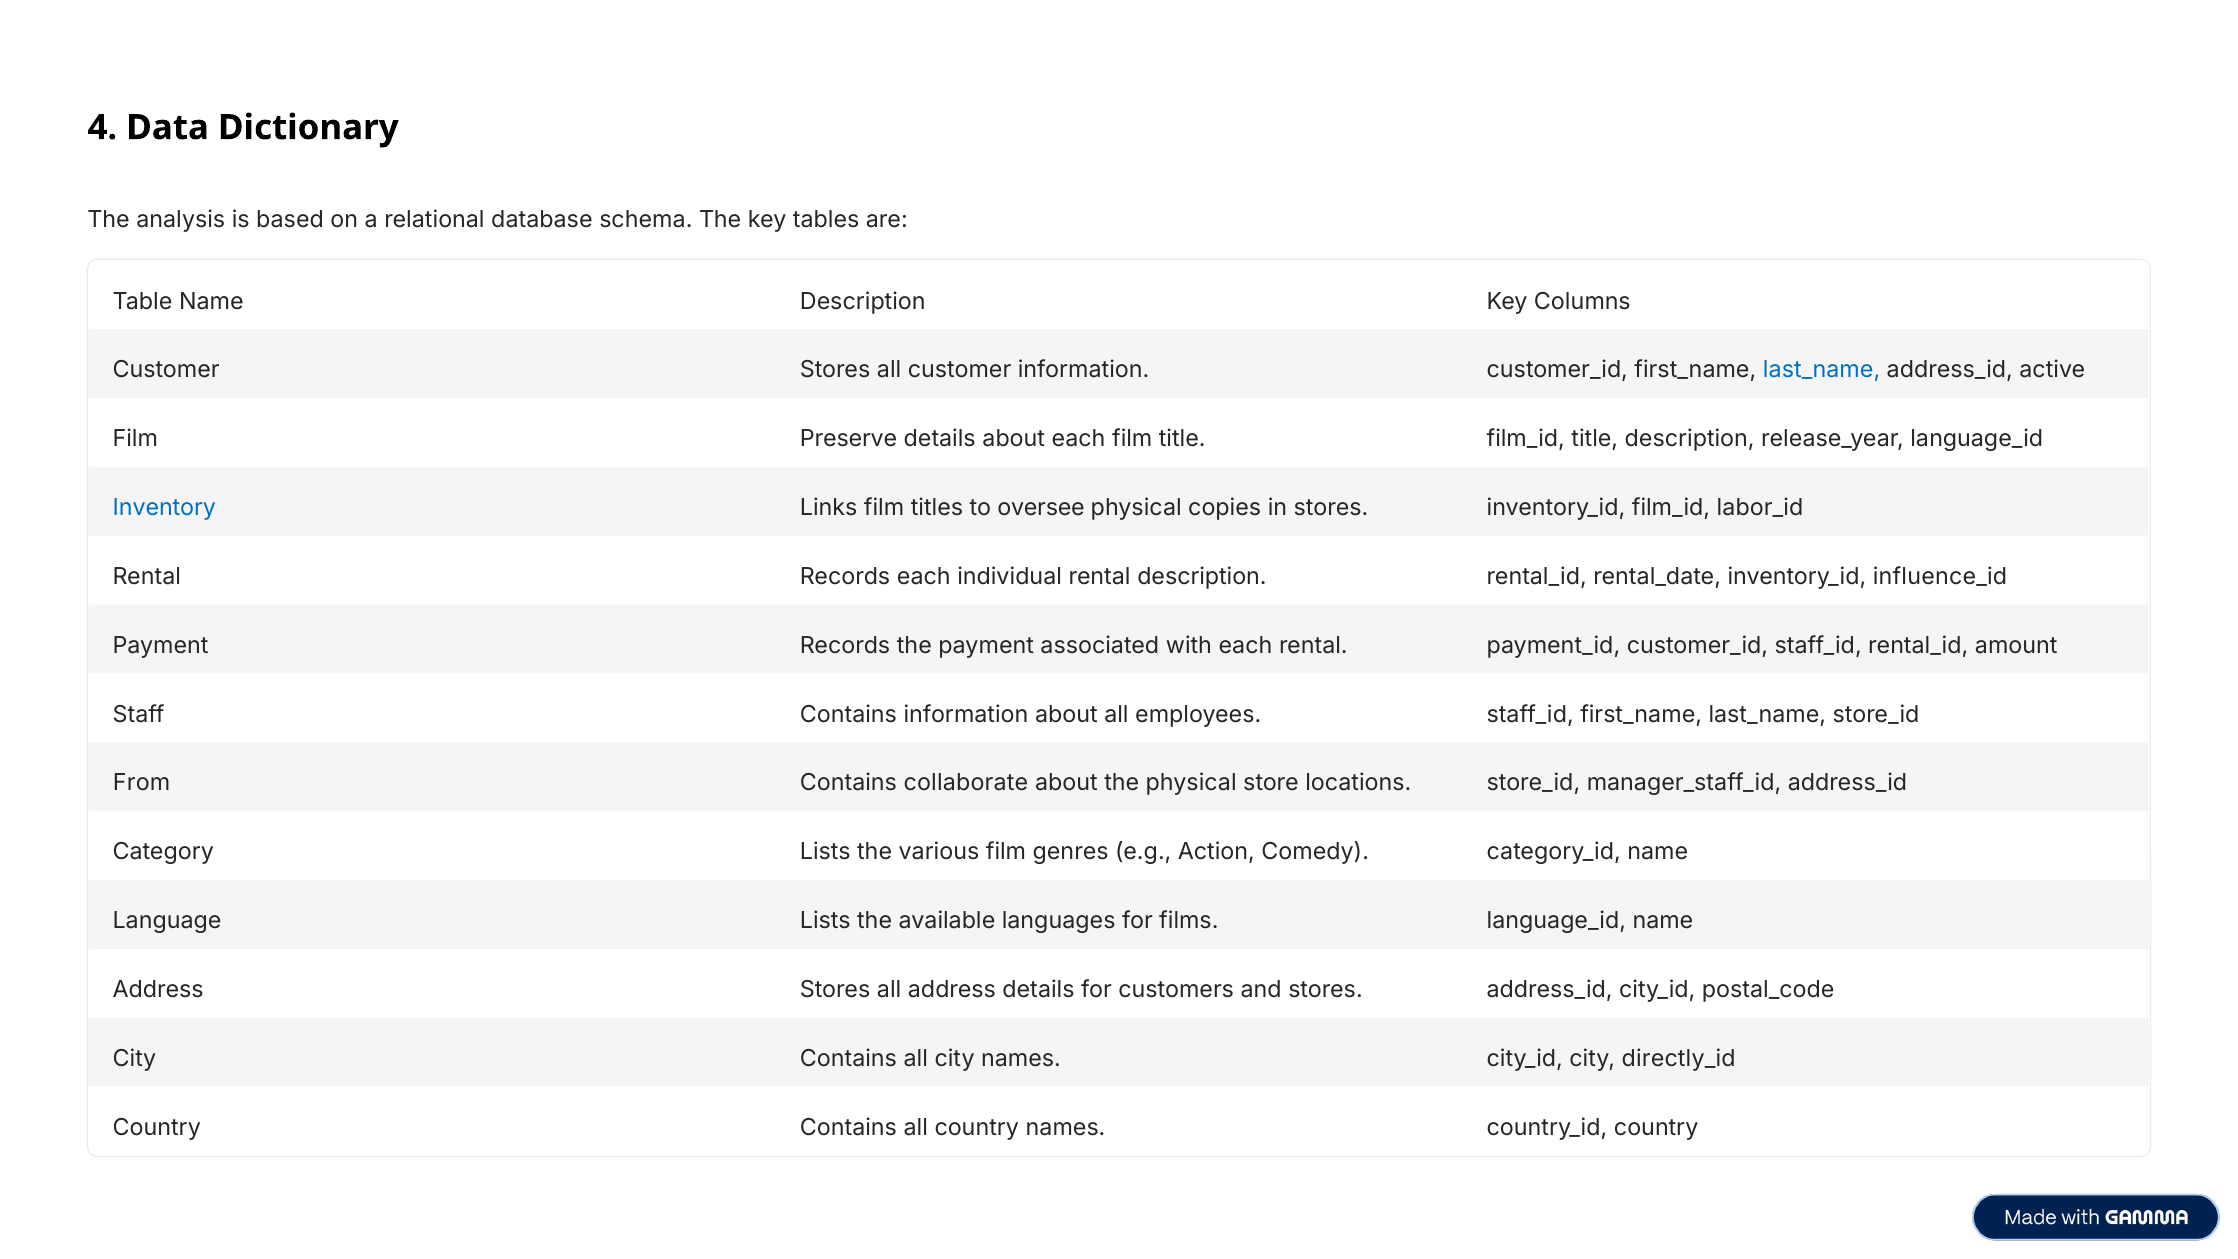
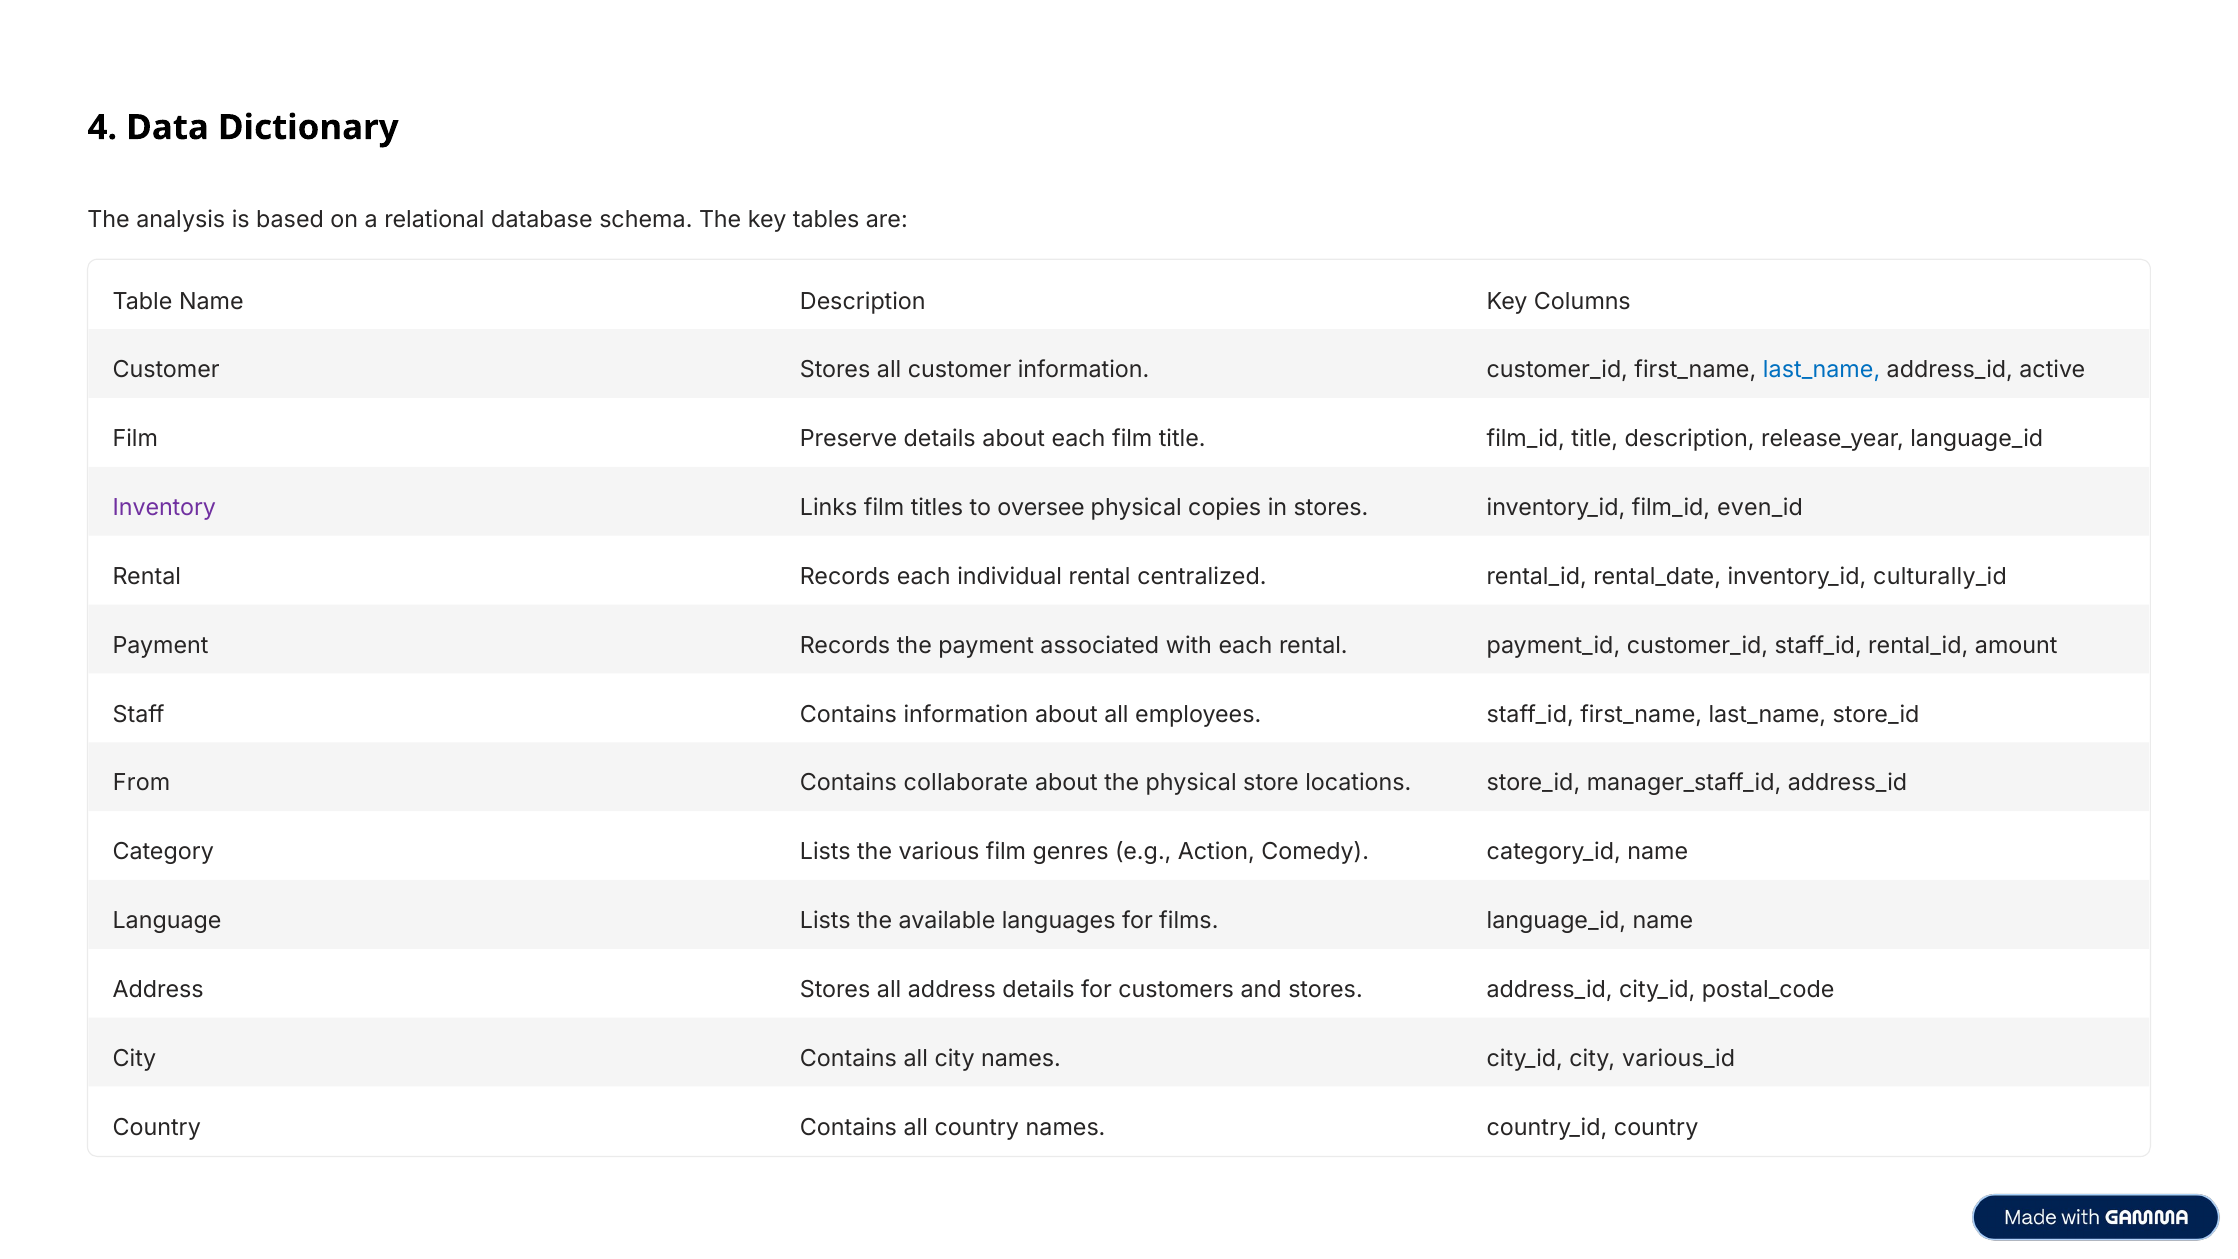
Inventory colour: blue -> purple
labor_id: labor_id -> even_id
rental description: description -> centralized
influence_id: influence_id -> culturally_id
directly_id: directly_id -> various_id
